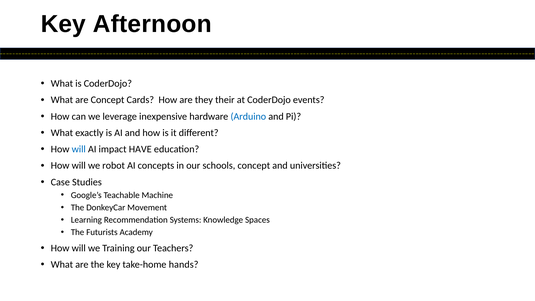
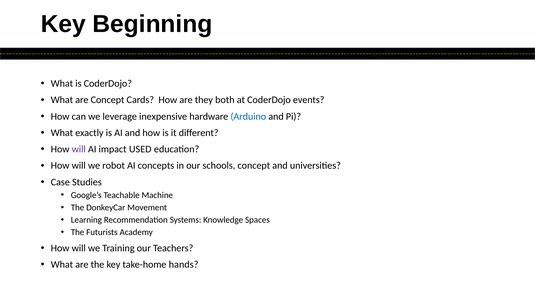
Afternoon: Afternoon -> Beginning
their: their -> both
will at (79, 149) colour: blue -> purple
HAVE: HAVE -> USED
